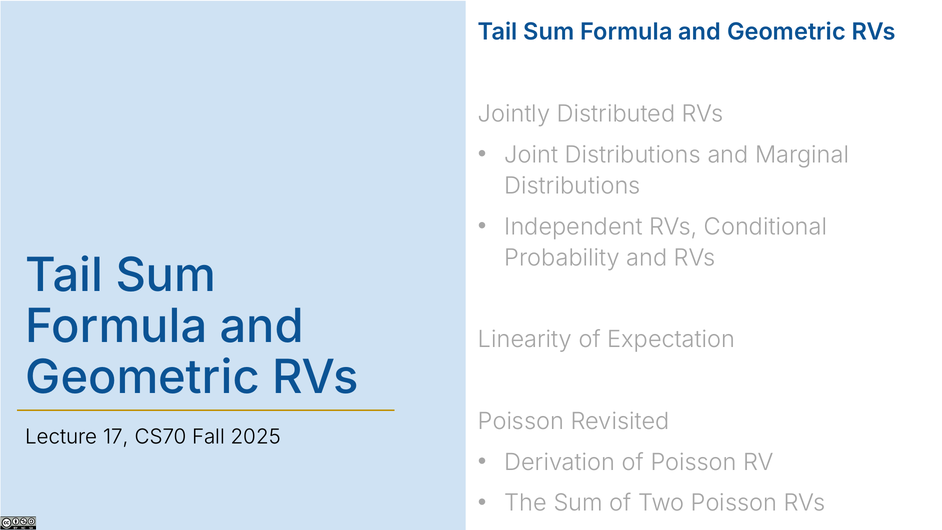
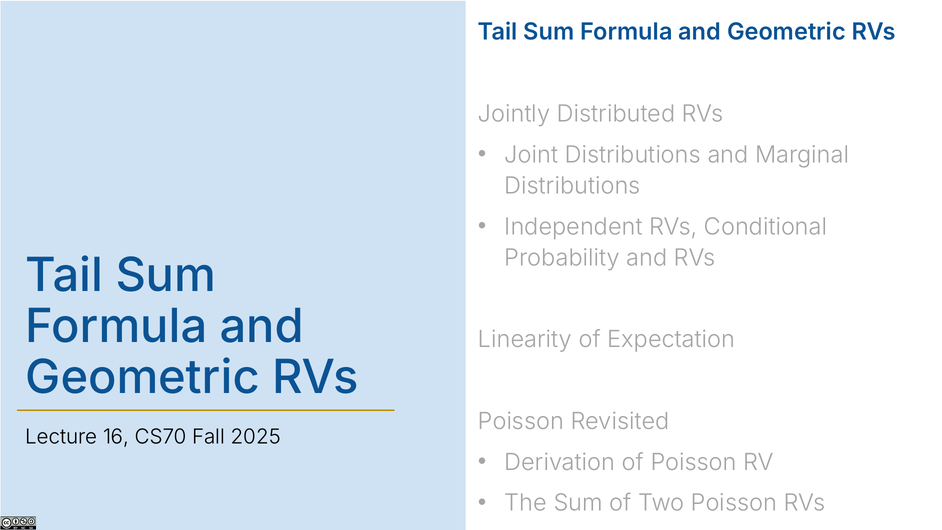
17: 17 -> 16
